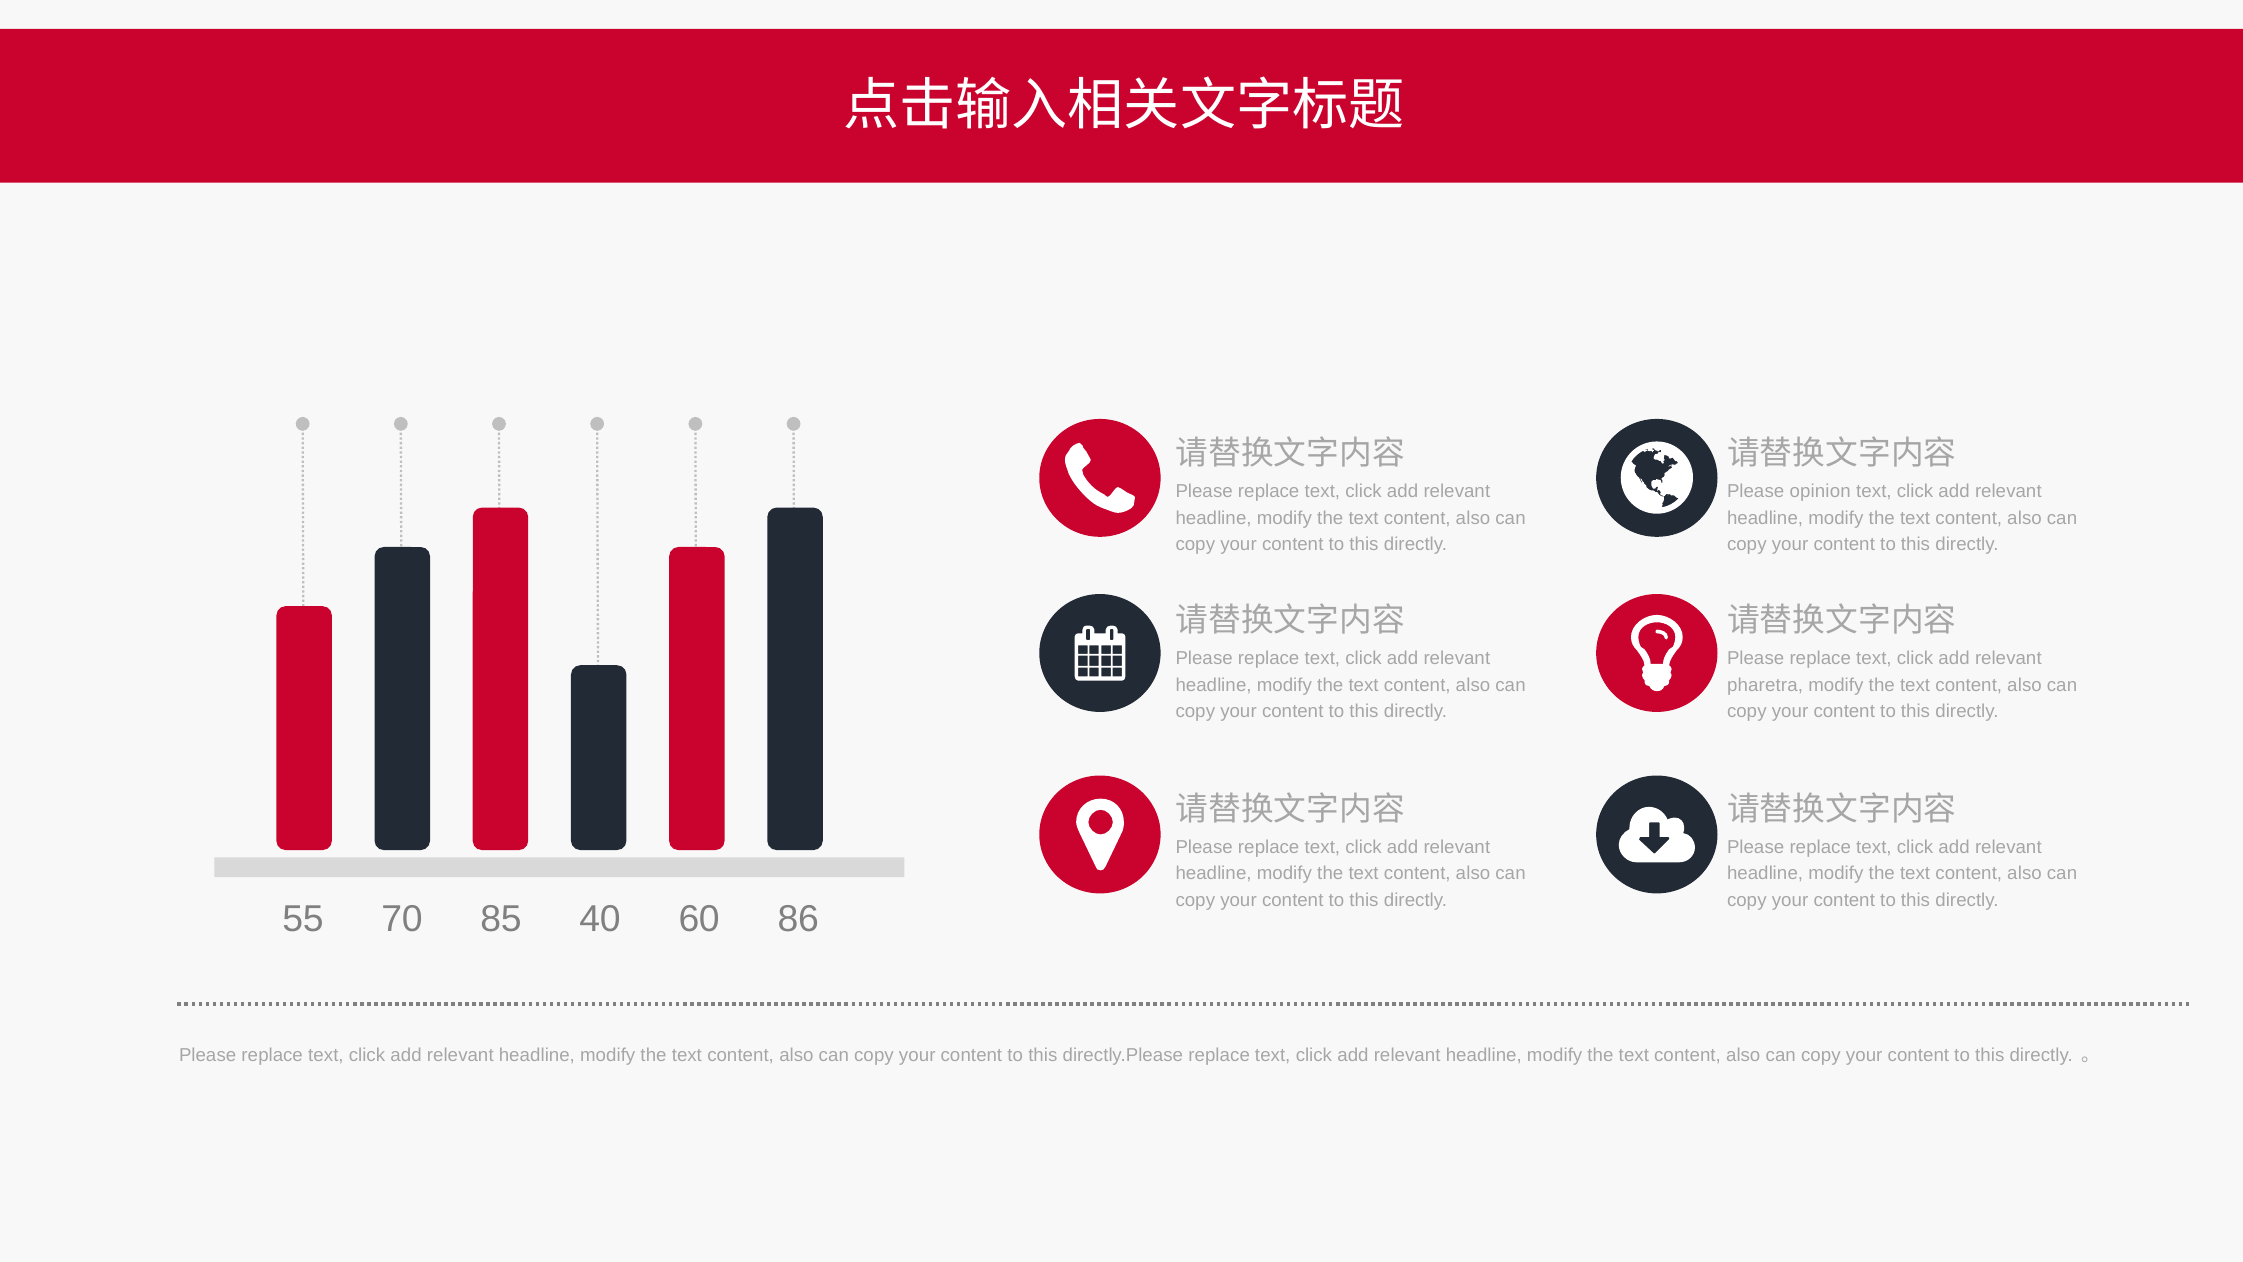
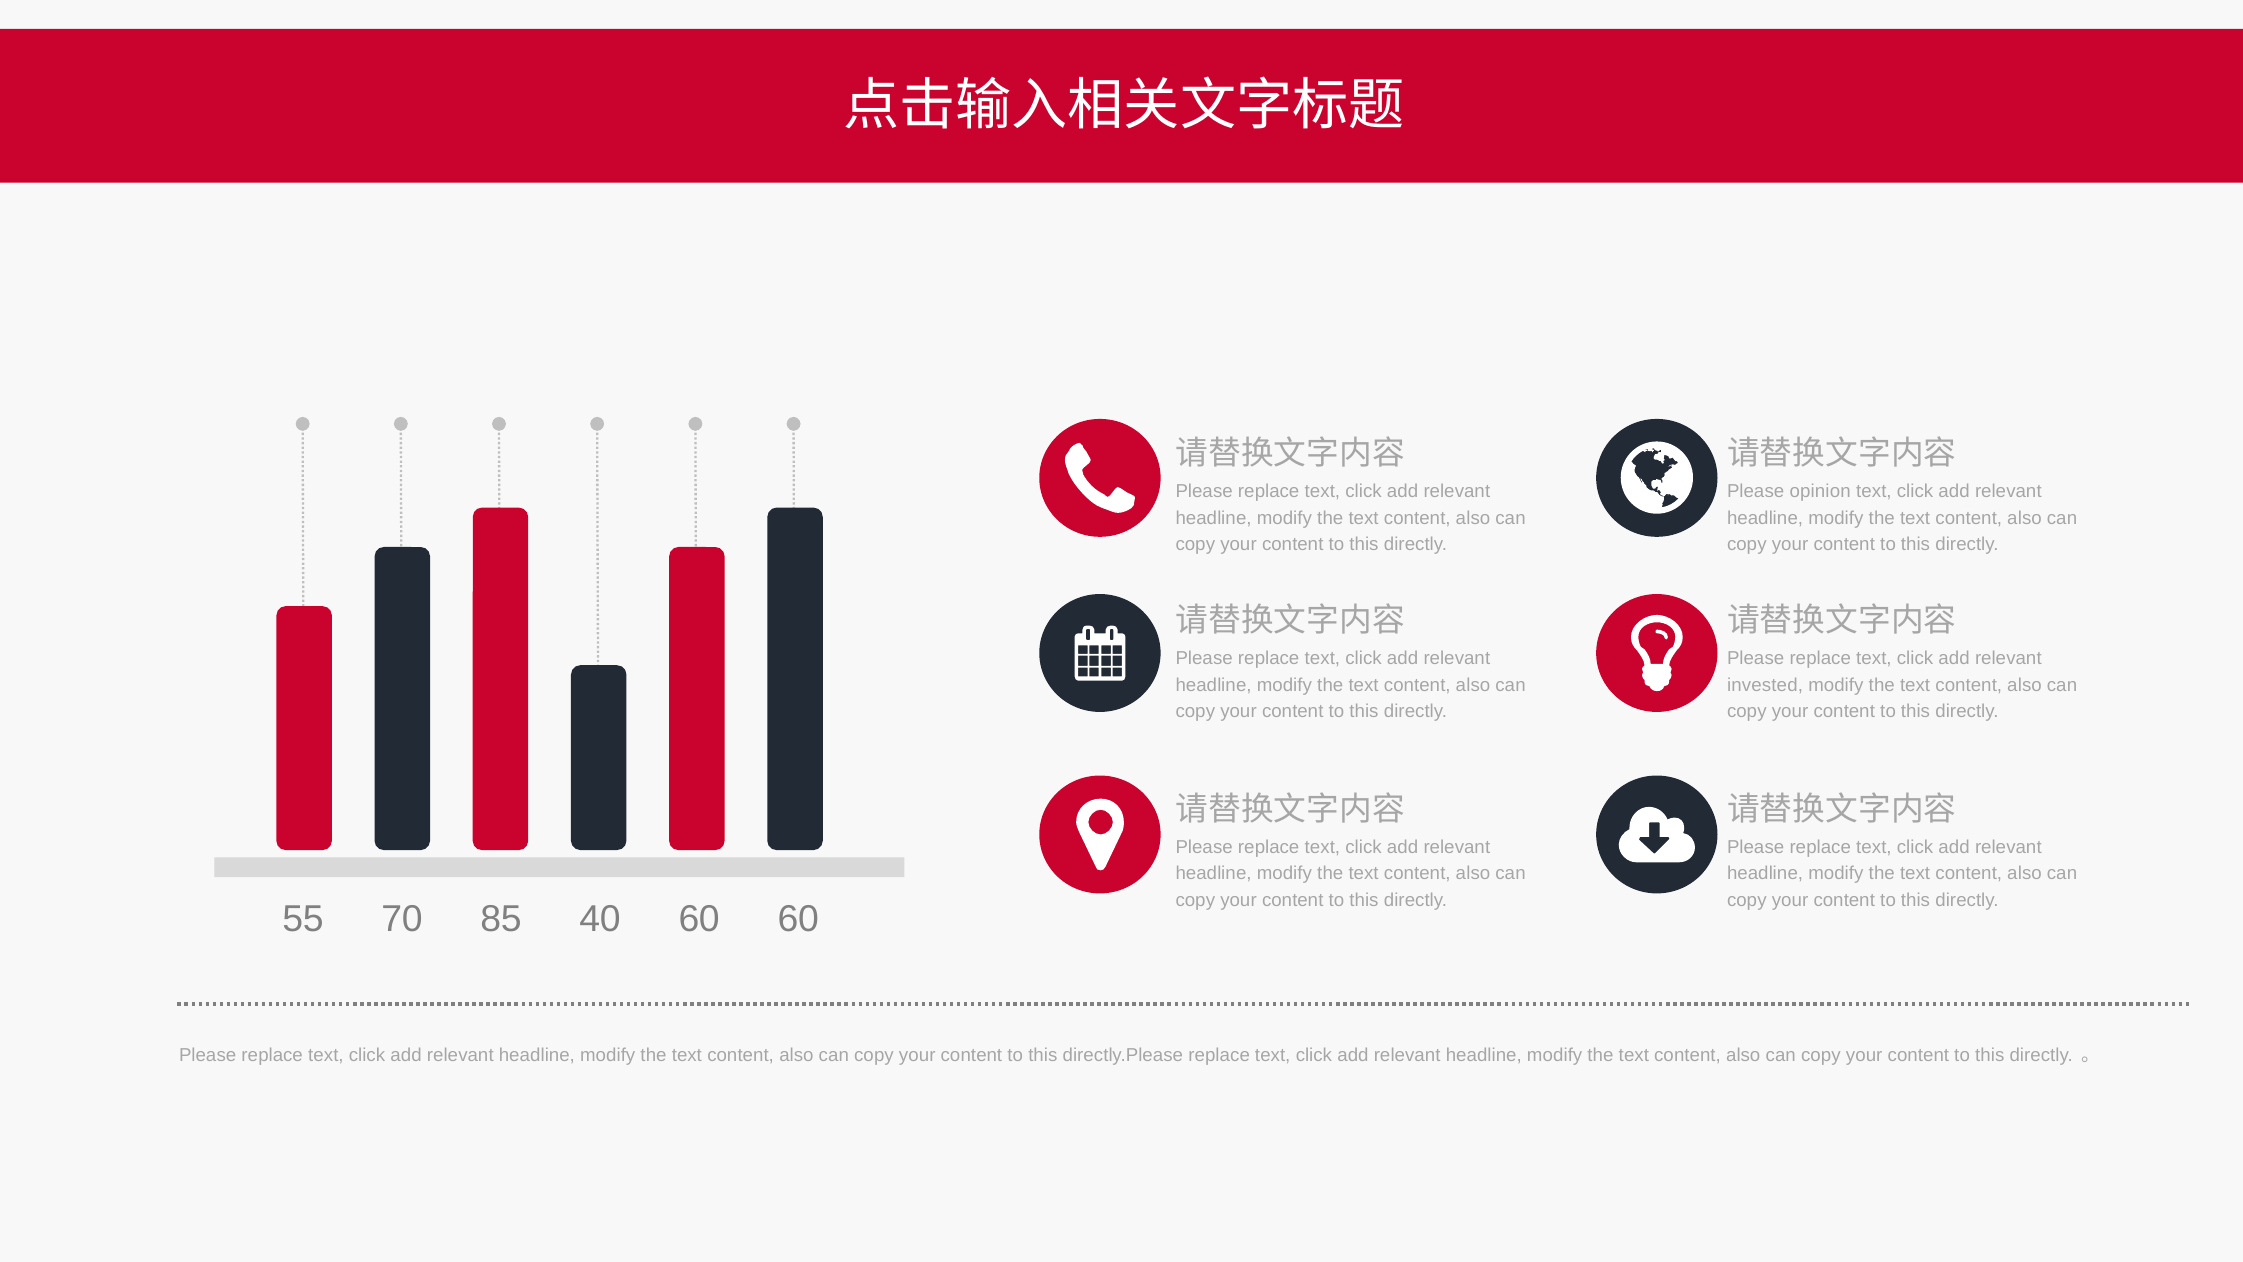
pharetra: pharetra -> invested
60 86: 86 -> 60
